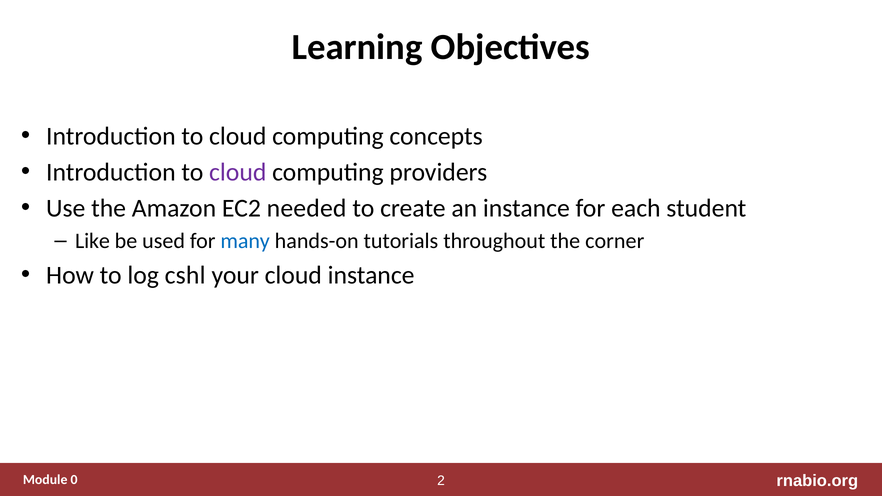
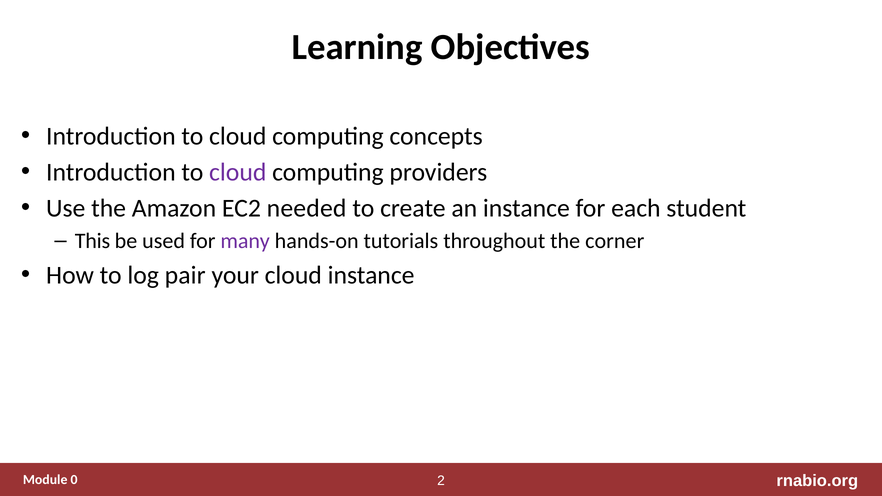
Like: Like -> This
many colour: blue -> purple
cshl: cshl -> pair
